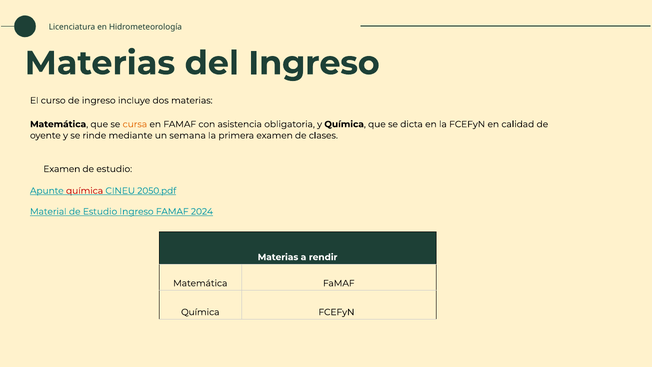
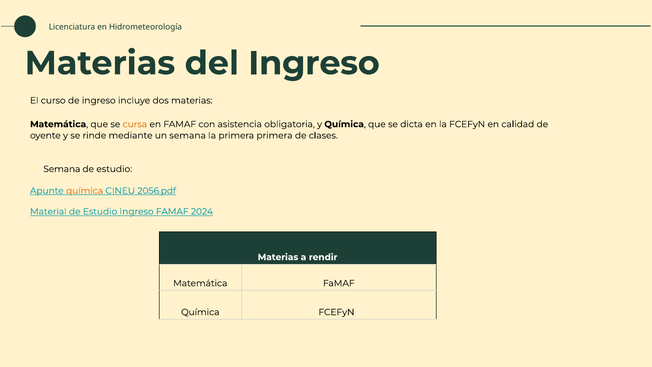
primera examen: examen -> primera
Examen at (62, 169): Examen -> Semana
química at (85, 191) colour: red -> orange
2050.pdf: 2050.pdf -> 2056.pdf
